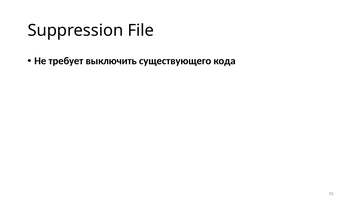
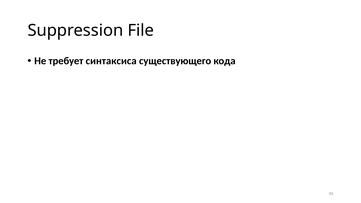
выключить: выключить -> синтаксиса
